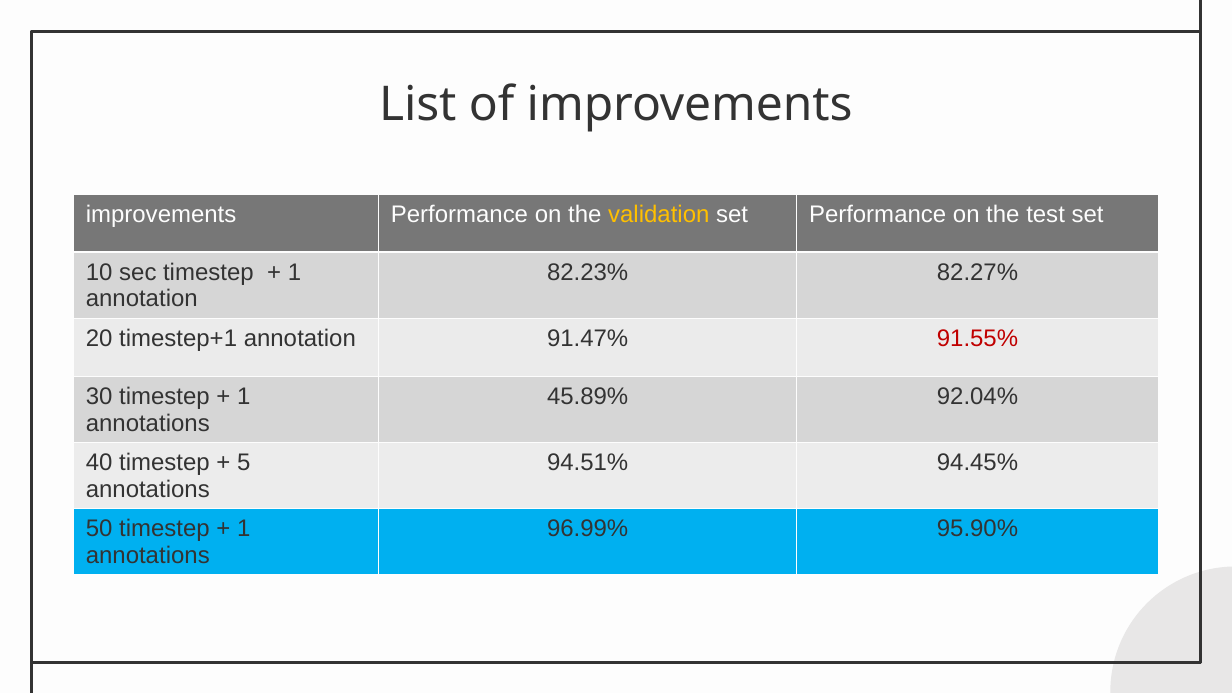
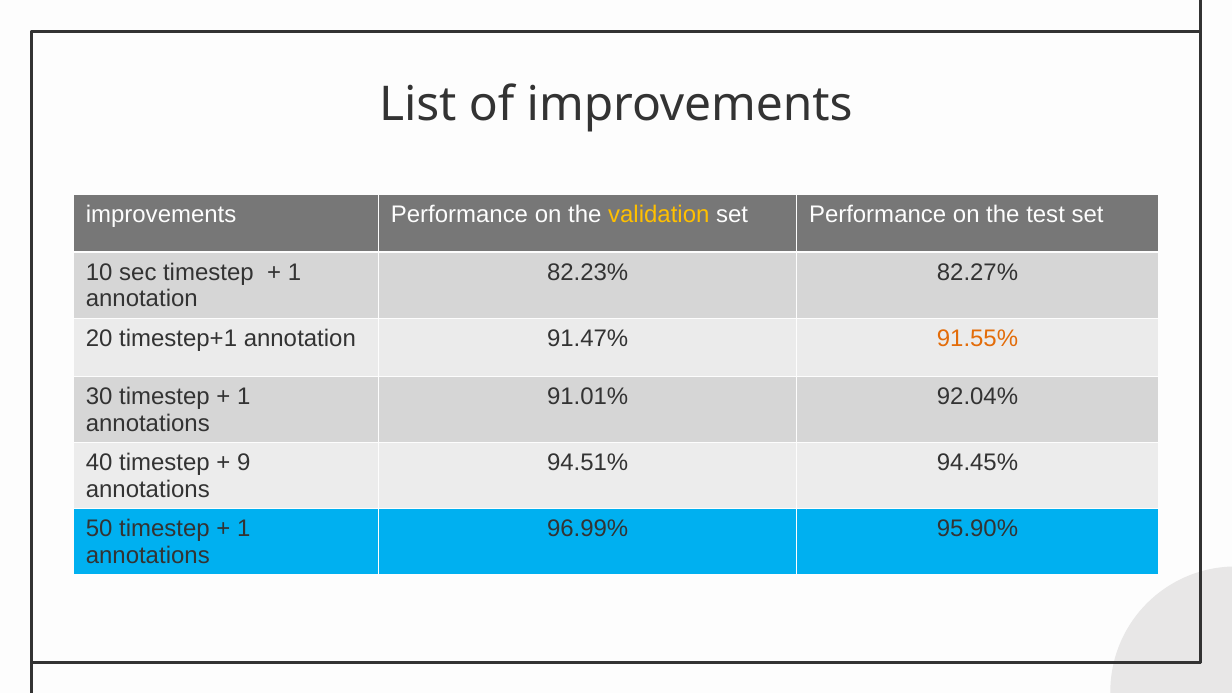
91.55% colour: red -> orange
45.89%: 45.89% -> 91.01%
5: 5 -> 9
